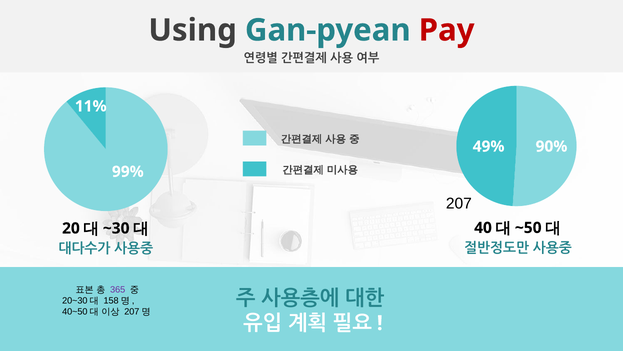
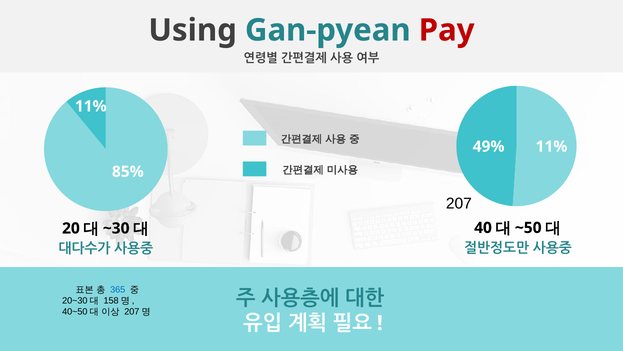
49% 90%: 90% -> 11%
99%: 99% -> 85%
365 colour: purple -> blue
